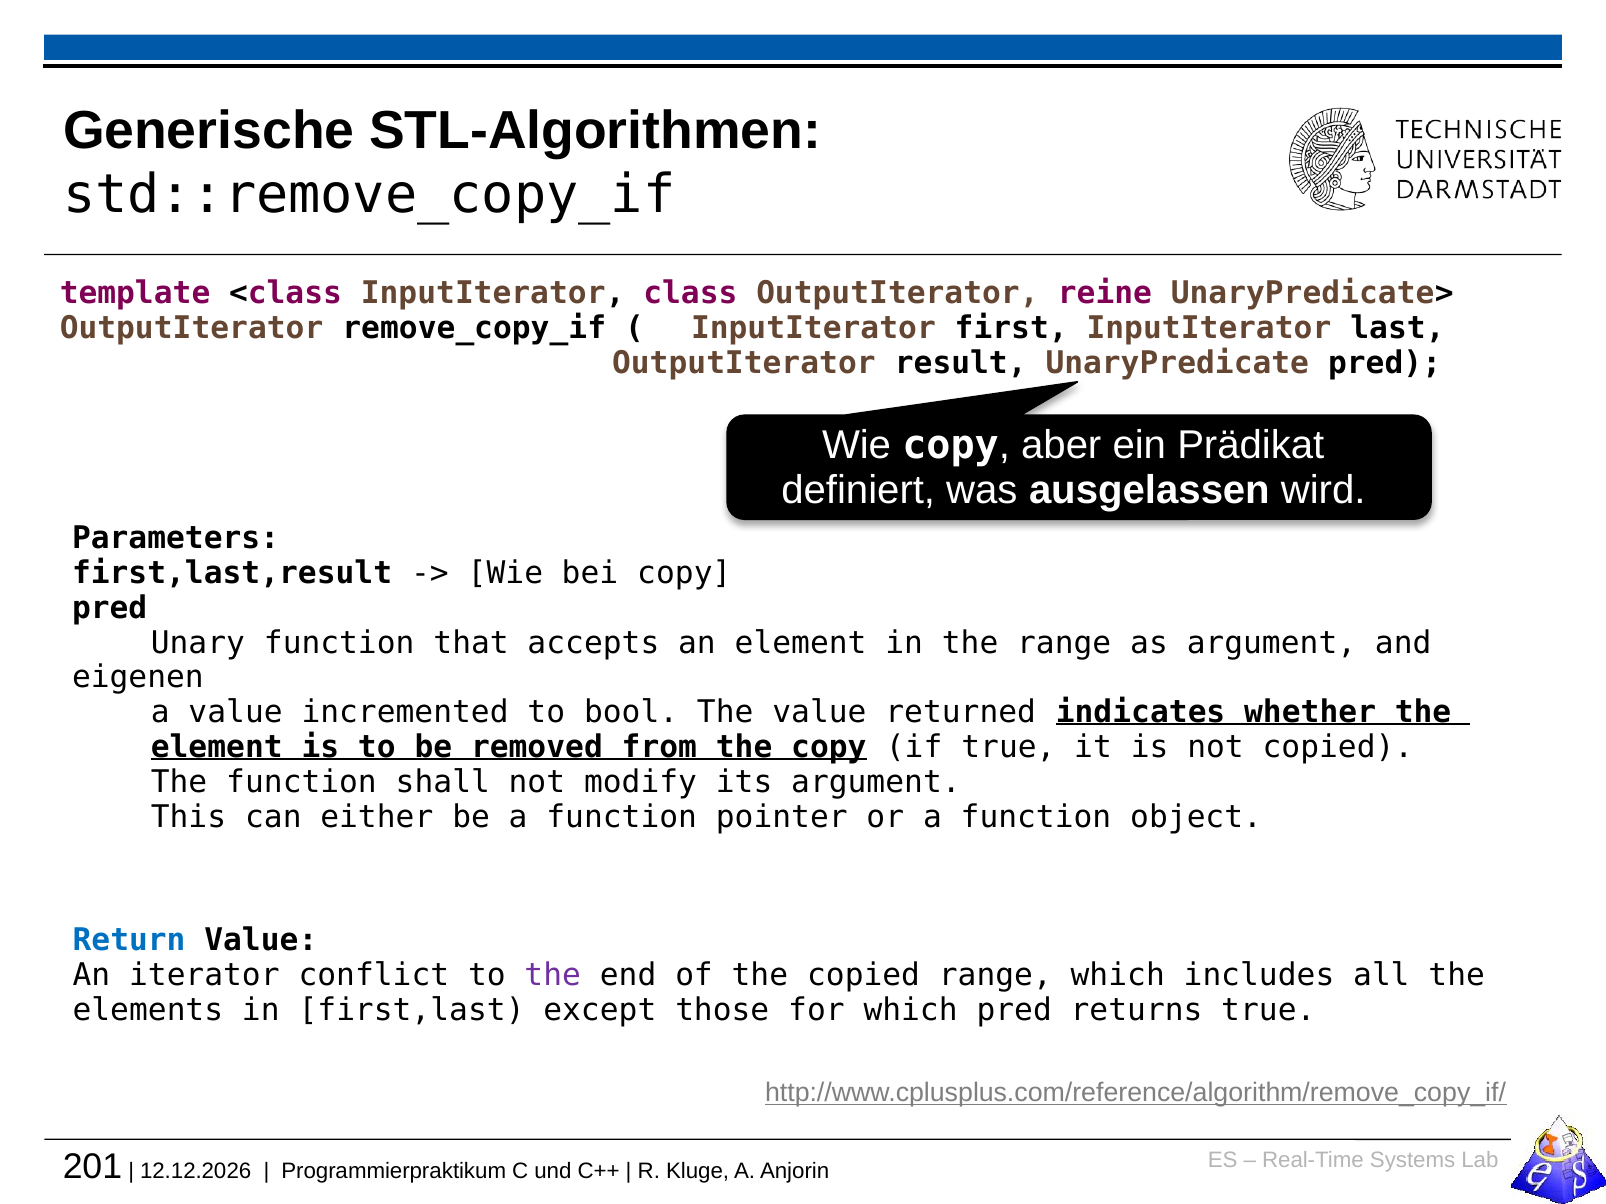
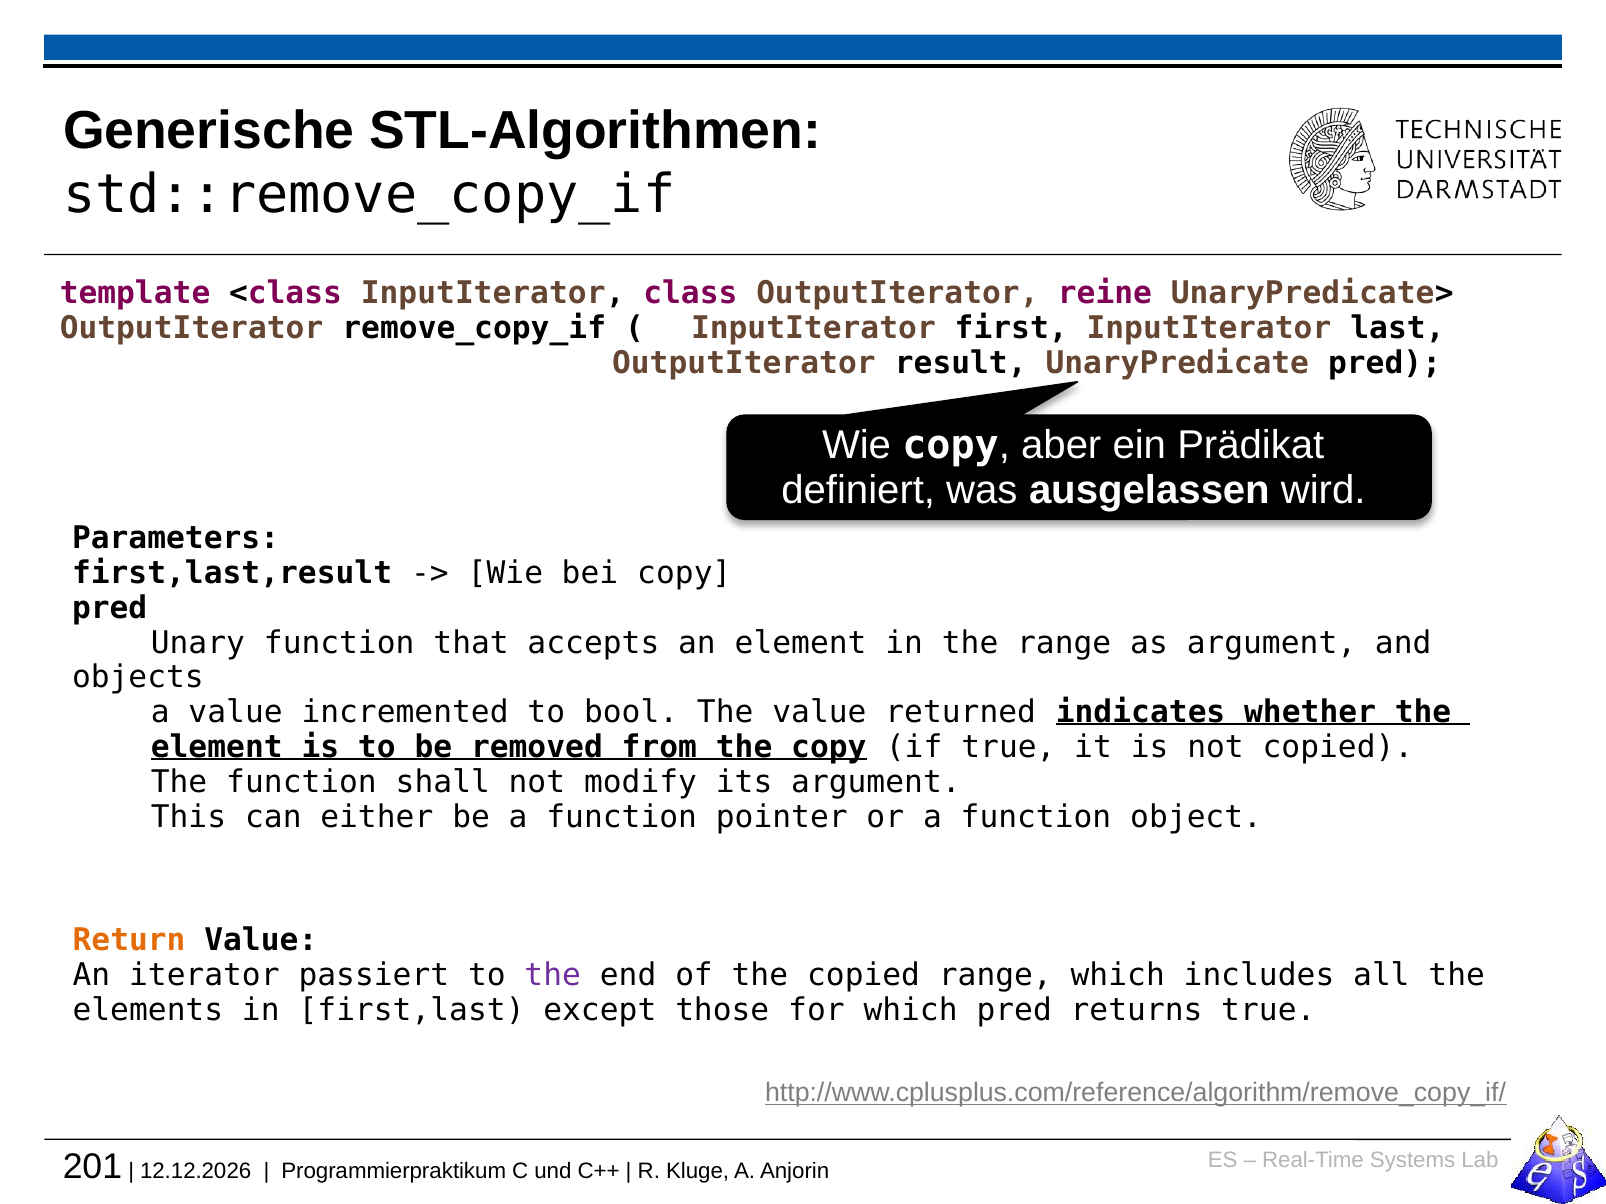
eigenen: eigenen -> objects
Return colour: blue -> orange
conflict: conflict -> passiert
